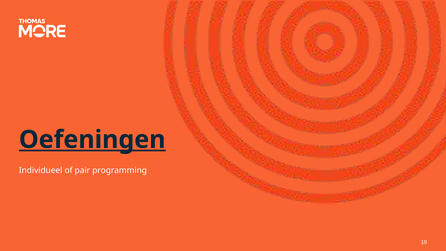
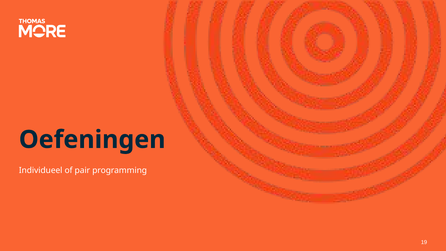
Oefeningen underline: present -> none
